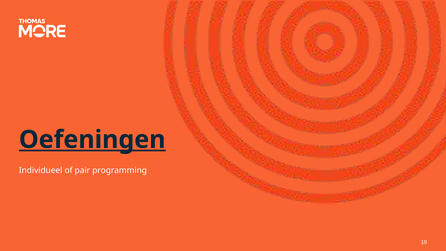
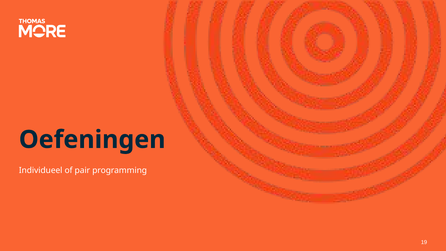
Oefeningen underline: present -> none
